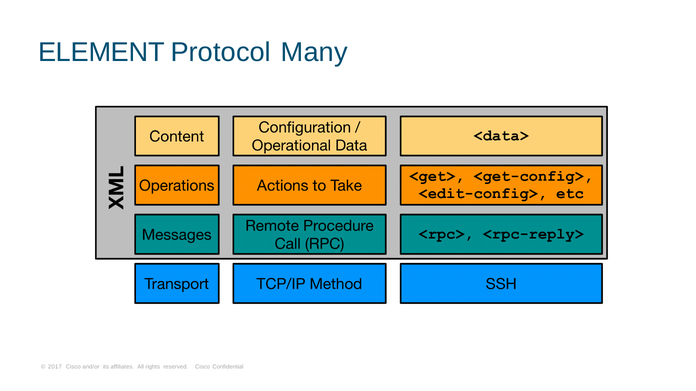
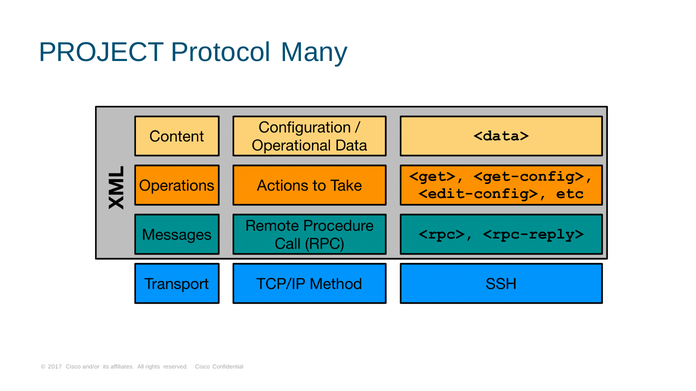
ELEMENT: ELEMENT -> PROJECT
